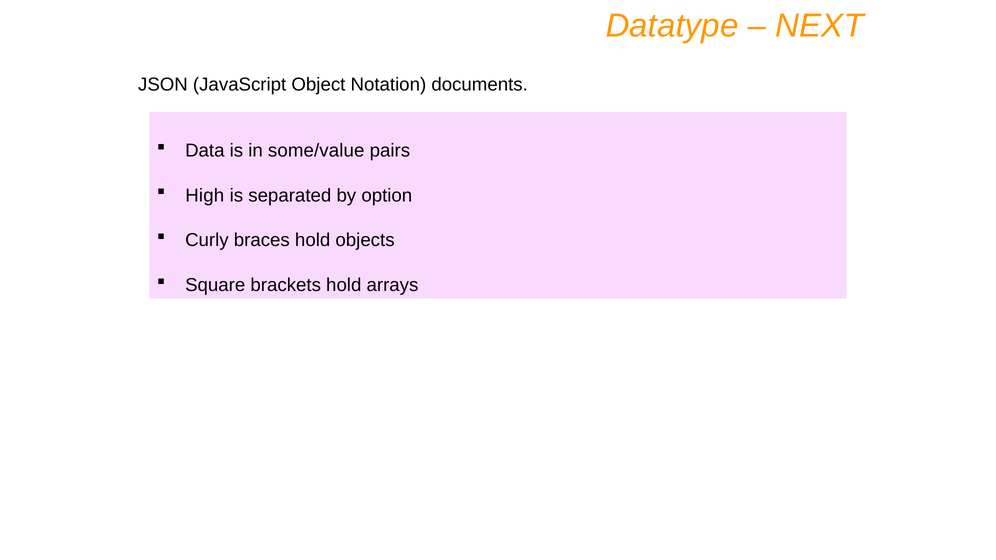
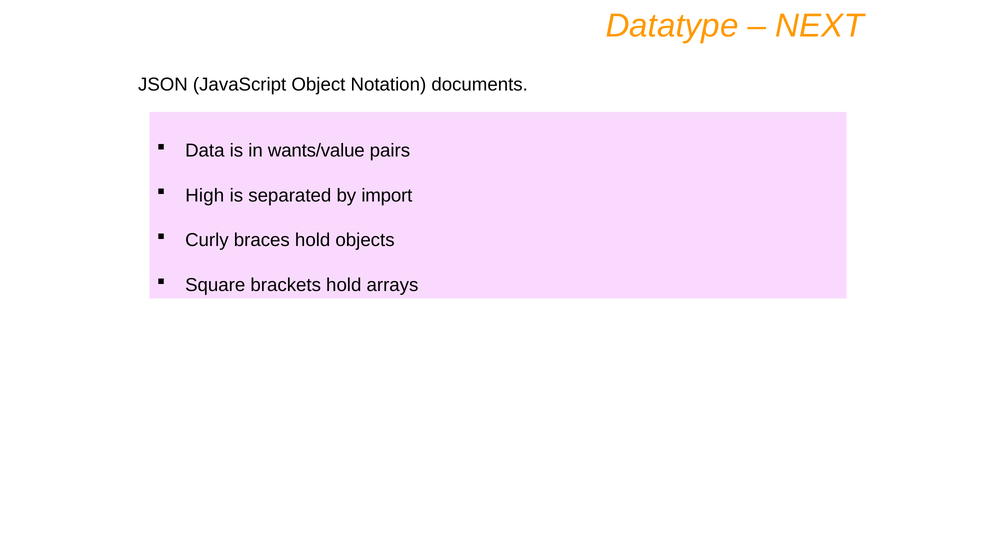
some/value: some/value -> wants/value
option: option -> import
